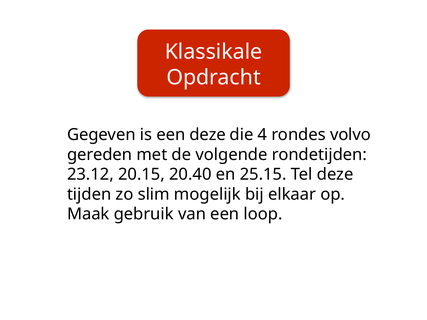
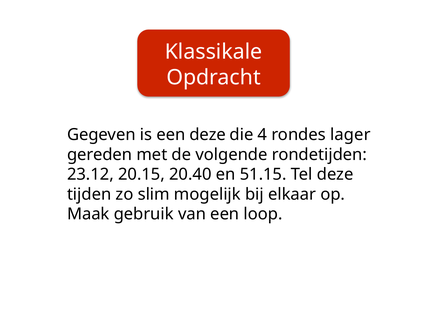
volvo: volvo -> lager
25.15: 25.15 -> 51.15
